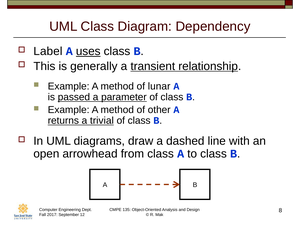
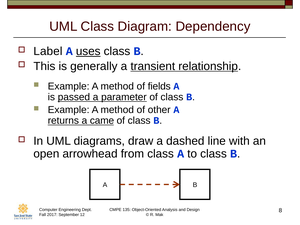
lunar: lunar -> fields
trivial: trivial -> came
